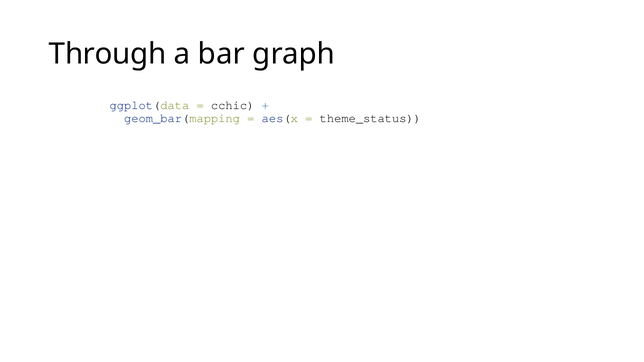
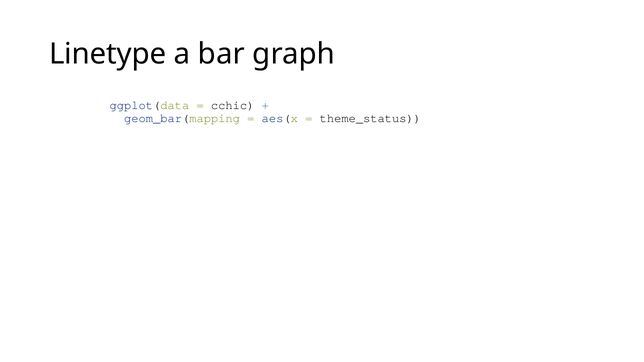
Through: Through -> Linetype
